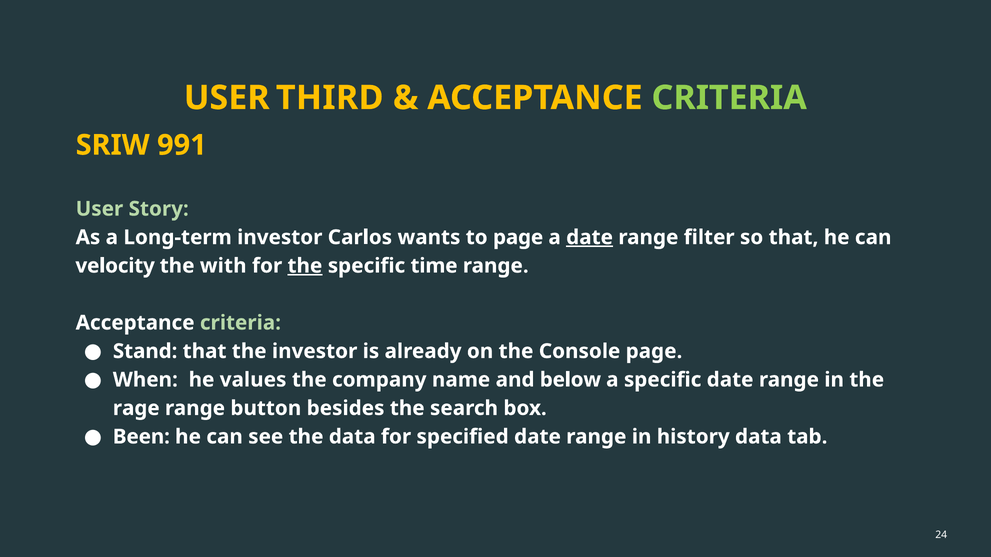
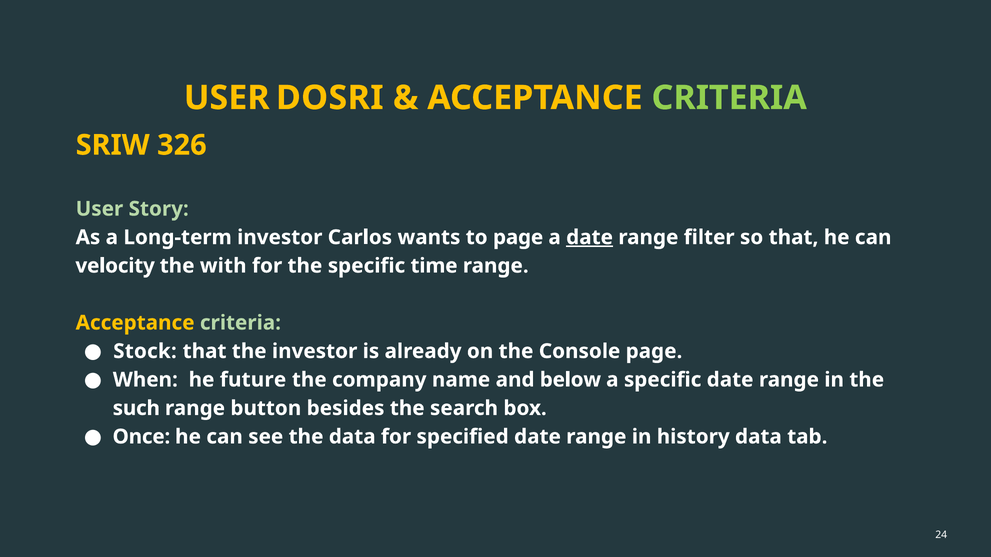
THIRD: THIRD -> DOSRI
991: 991 -> 326
the at (305, 266) underline: present -> none
Acceptance at (135, 323) colour: white -> yellow
Stand: Stand -> Stock
values: values -> future
rage: rage -> such
Been: Been -> Once
